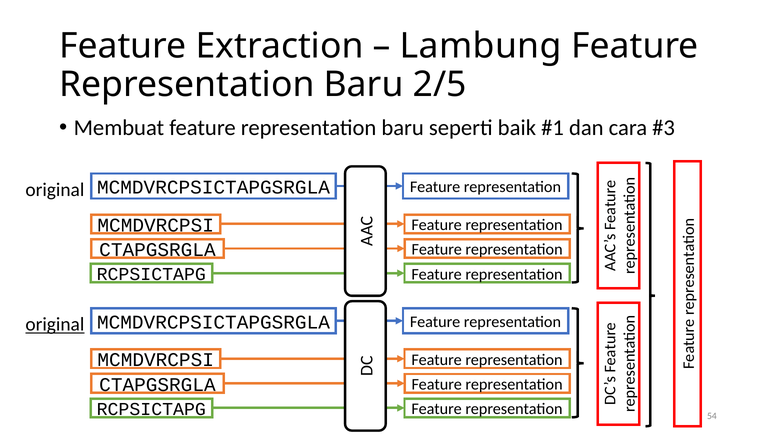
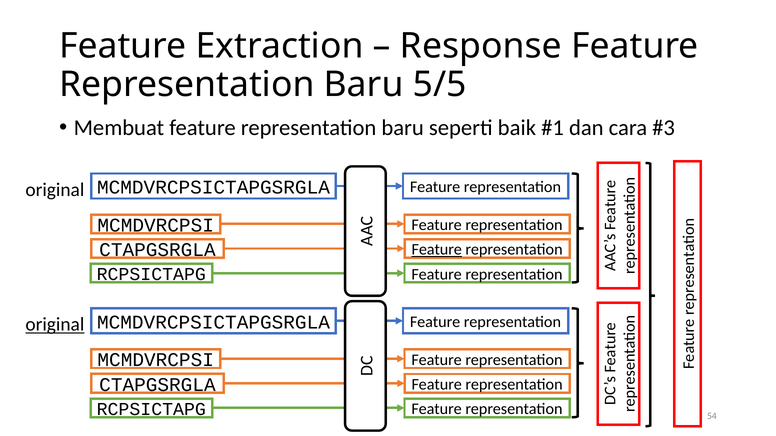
Lambung: Lambung -> Response
2/5: 2/5 -> 5/5
Feature at (437, 250) underline: none -> present
